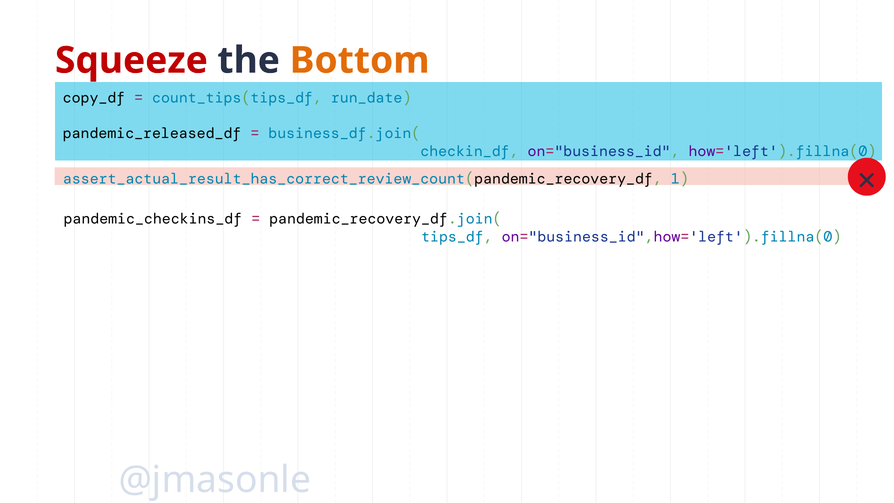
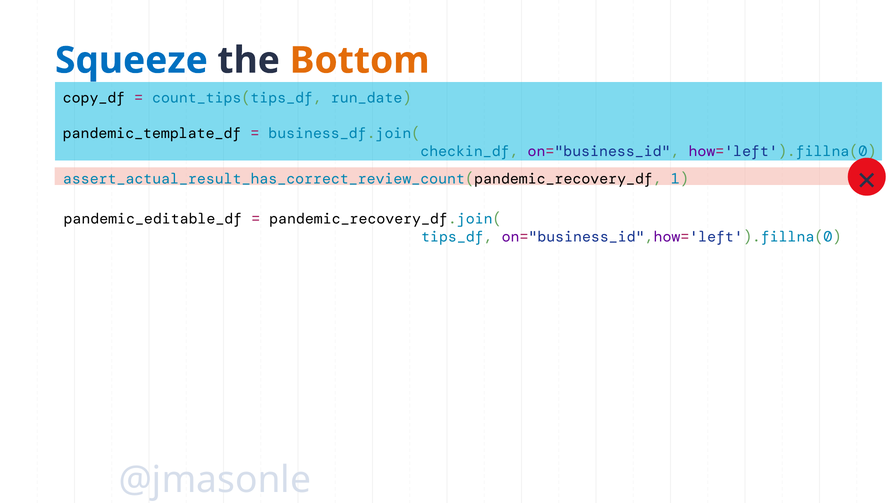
Squeeze colour: red -> blue
pandemic_released_df: pandemic_released_df -> pandemic_template_df
pandemic_checkins_df: pandemic_checkins_df -> pandemic_editable_df
